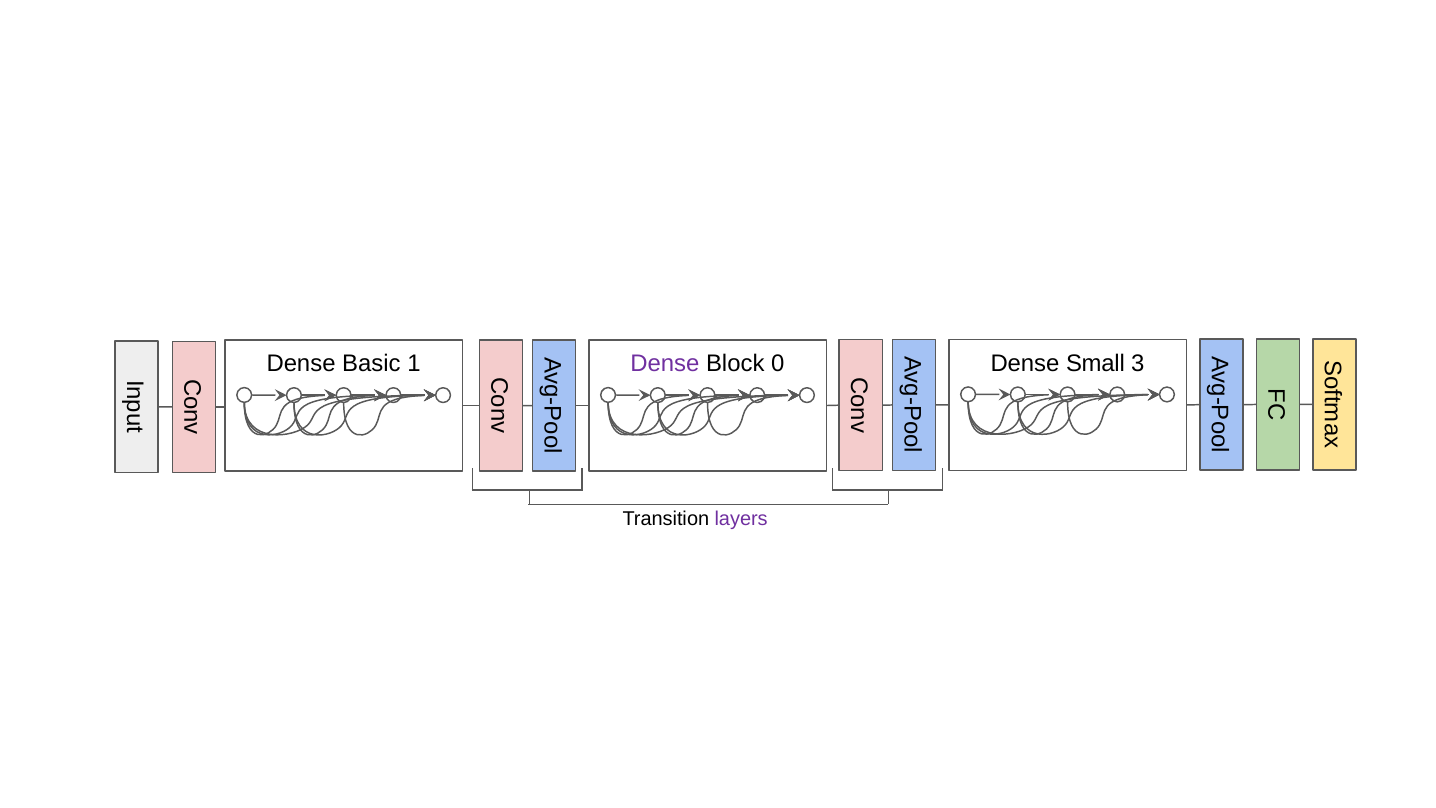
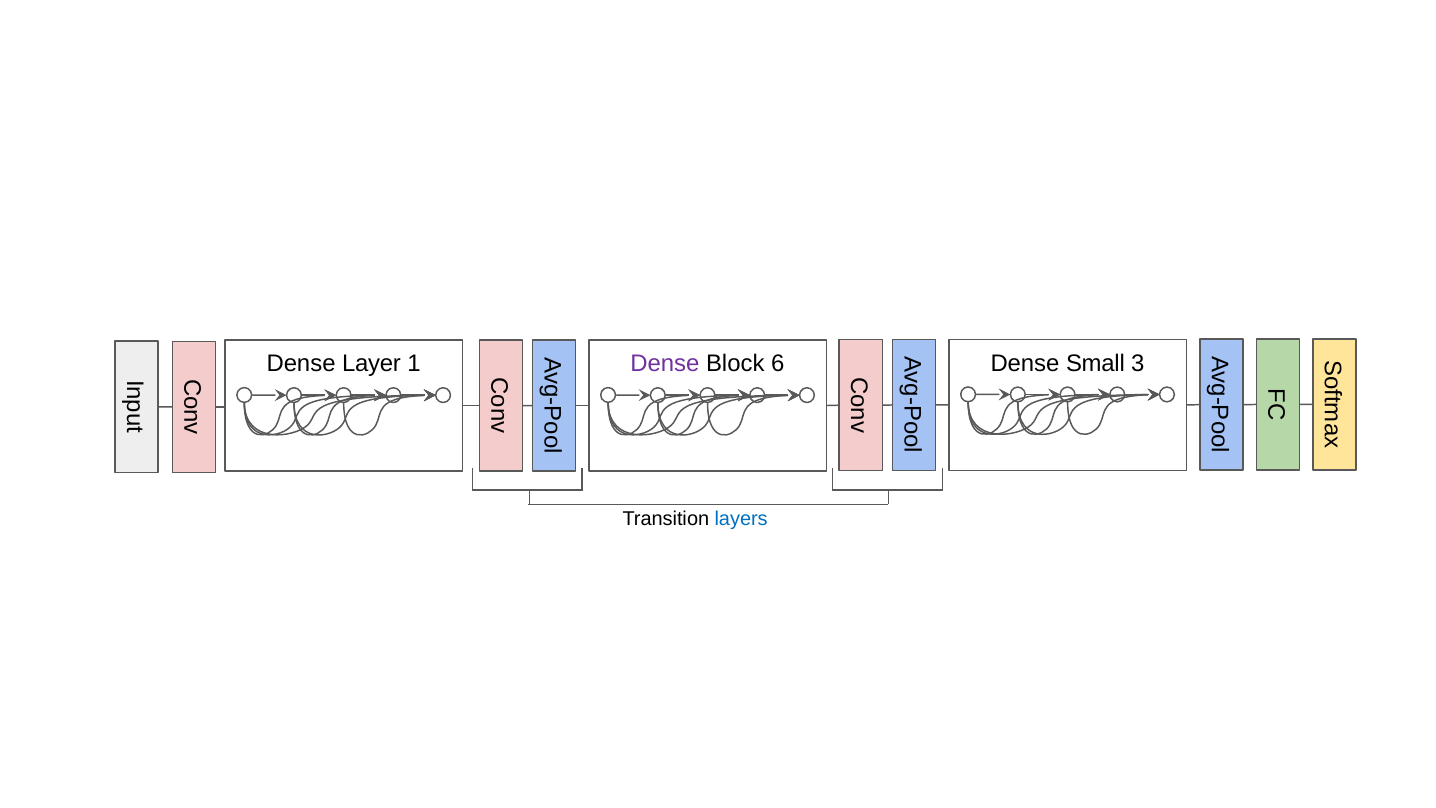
Basic: Basic -> Layer
0: 0 -> 6
layers colour: purple -> blue
